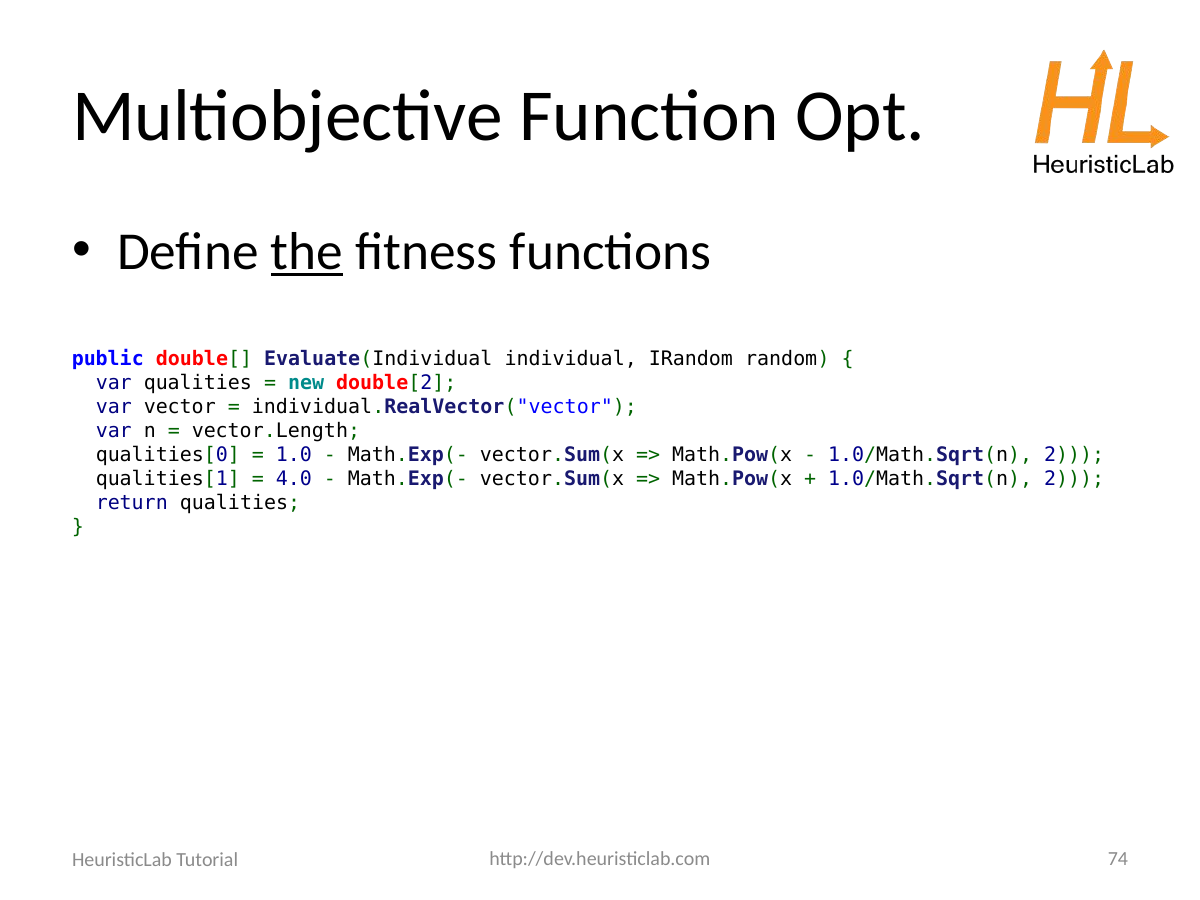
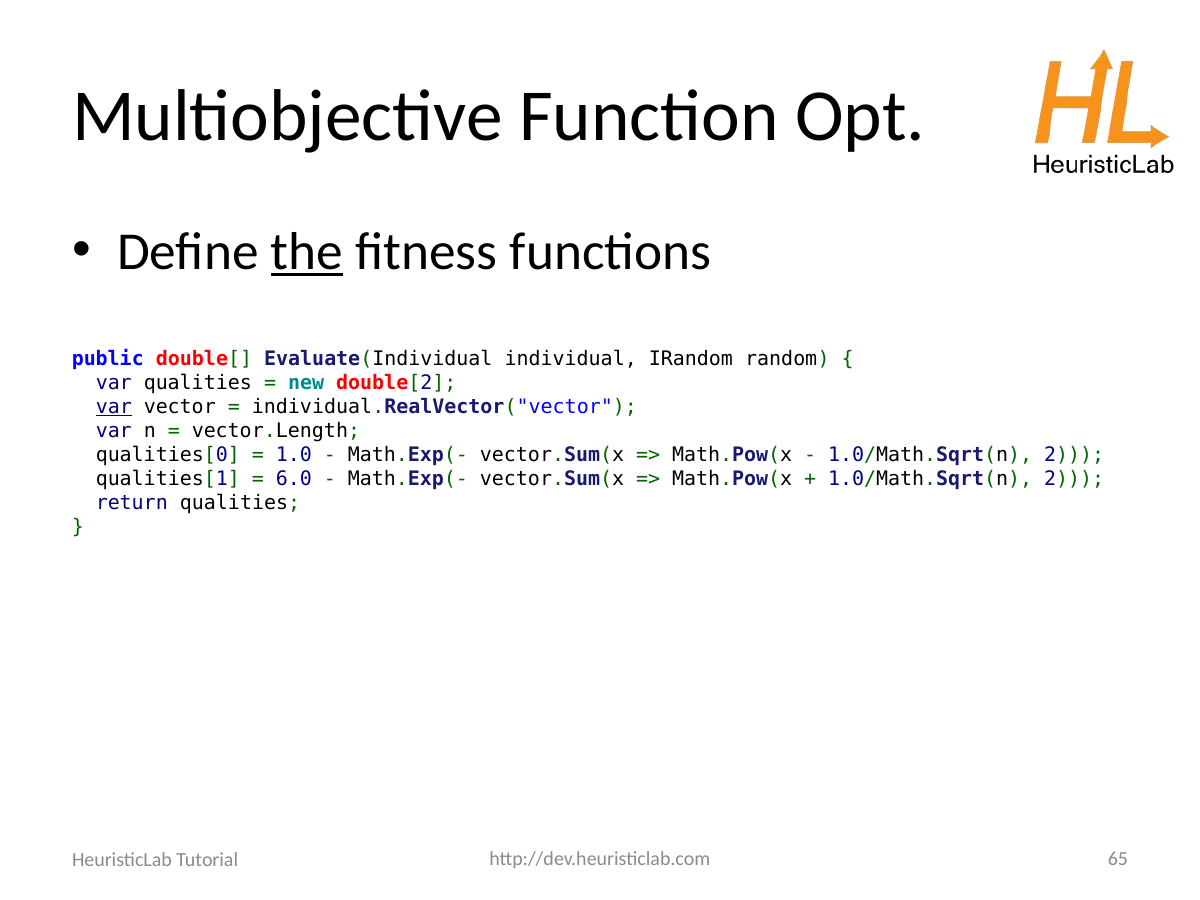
var at (114, 407) underline: none -> present
4.0: 4.0 -> 6.0
74: 74 -> 65
